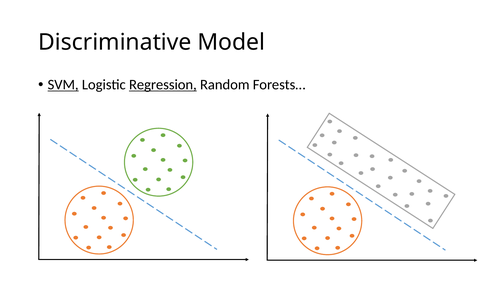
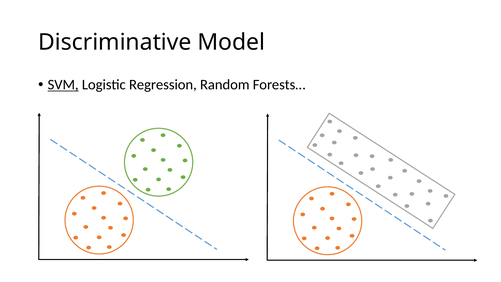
Regression underline: present -> none
